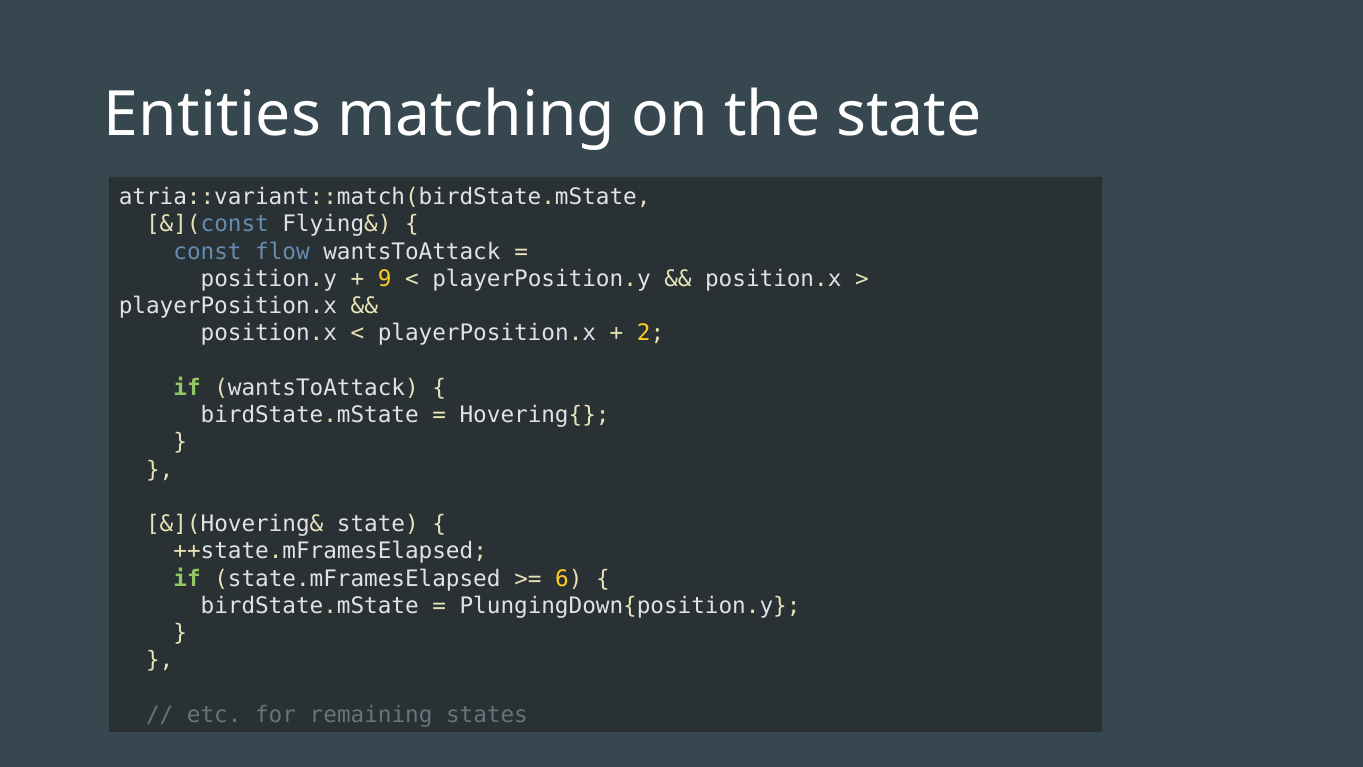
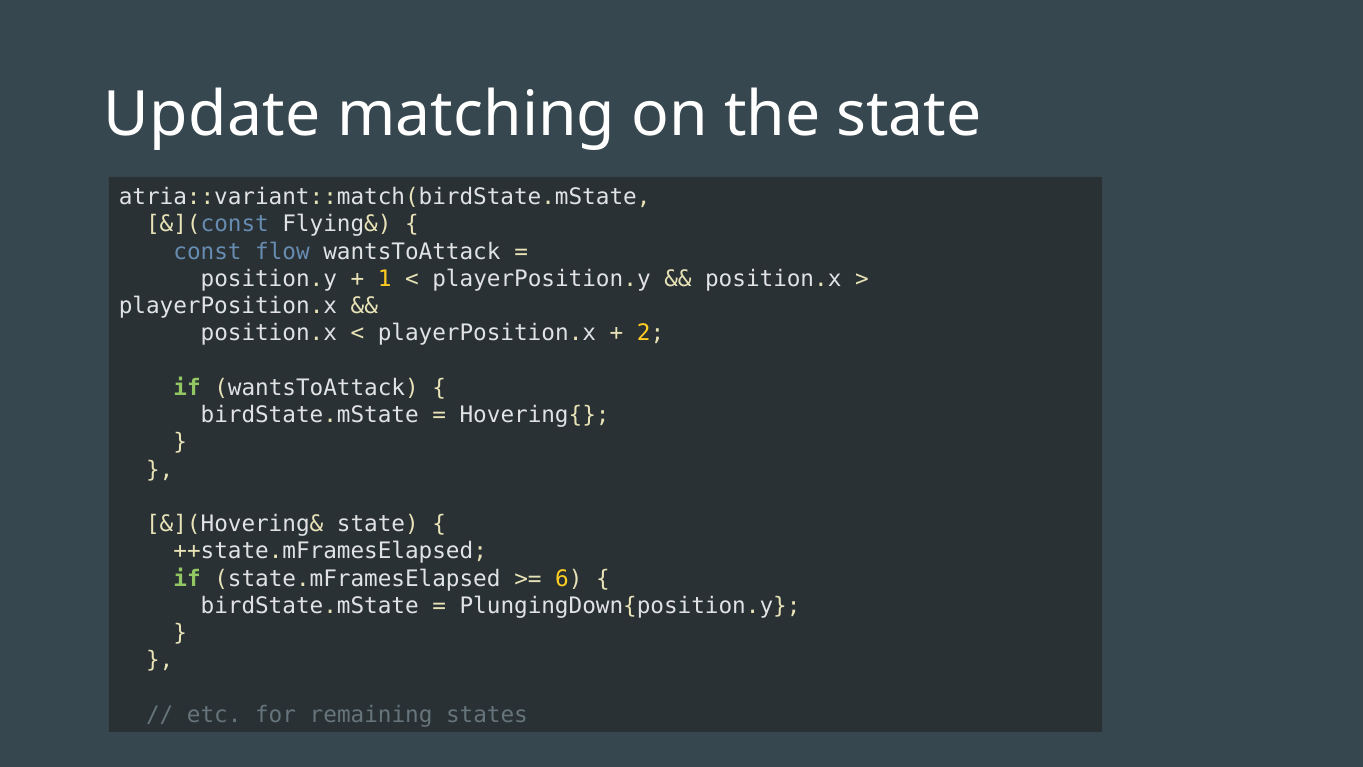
Entities: Entities -> Update
9: 9 -> 1
